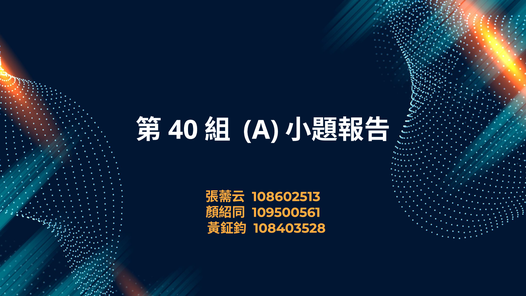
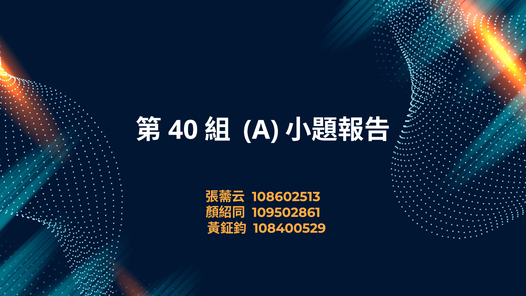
109500561: 109500561 -> 109502861
108403528: 108403528 -> 108400529
